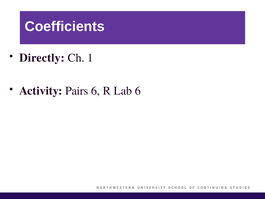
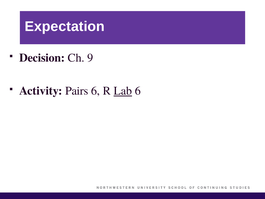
Coefficients: Coefficients -> Expectation
Directly: Directly -> Decision
1: 1 -> 9
Lab underline: none -> present
